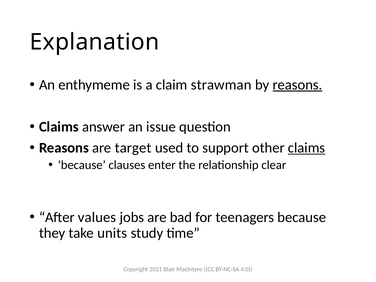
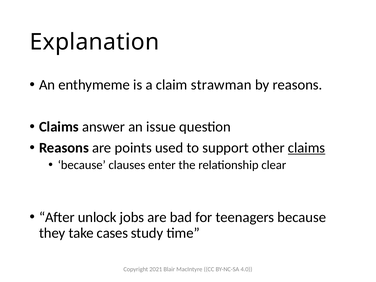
reasons at (297, 85) underline: present -> none
target: target -> points
values: values -> unlock
units: units -> cases
